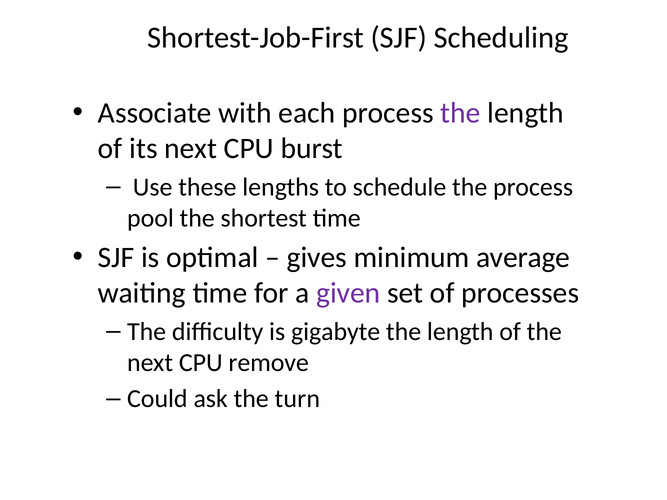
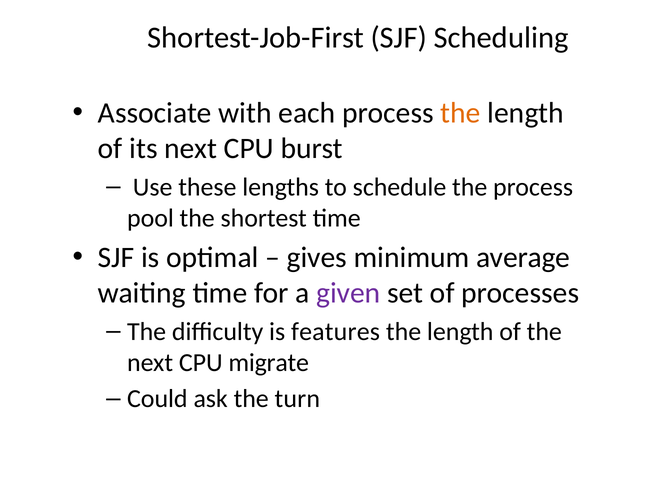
the at (461, 113) colour: purple -> orange
gigabyte: gigabyte -> features
remove: remove -> migrate
